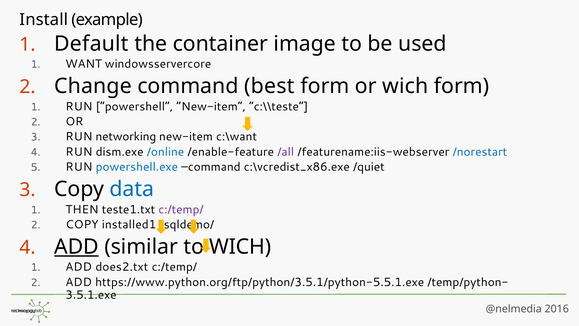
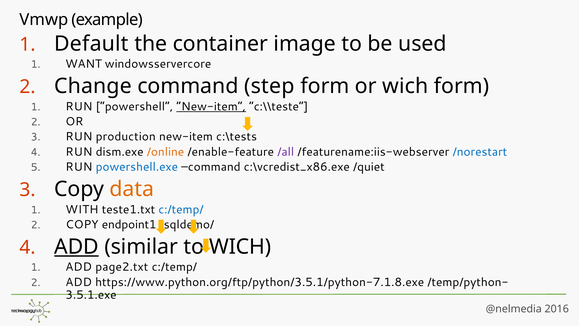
Install: Install -> Vmwp
best: best -> step
New-item at (211, 106) underline: none -> present
networking: networking -> production
c:\want: c:\want -> c:\tests
/online colour: blue -> orange
data colour: blue -> orange
THEN: THEN -> WITH
c:/temp/ at (181, 209) colour: purple -> blue
installed1: installed1 -> endpoint1
does2.txt: does2.txt -> page2.txt
https://www.python.org/ftp/python/3.5.1/python-5.5.1.exe: https://www.python.org/ftp/python/3.5.1/python-5.5.1.exe -> https://www.python.org/ftp/python/3.5.1/python-7.1.8.exe
